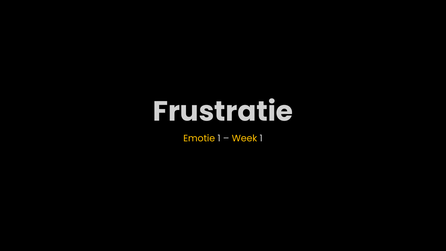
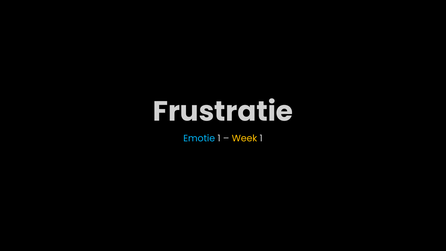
Emotie colour: yellow -> light blue
